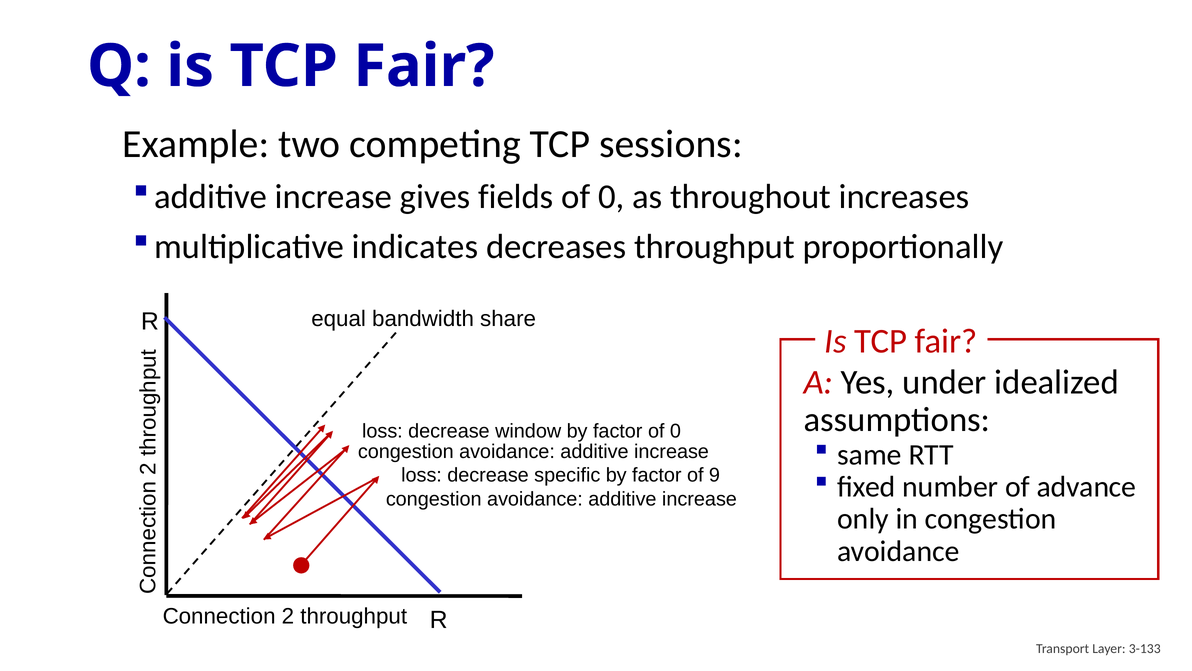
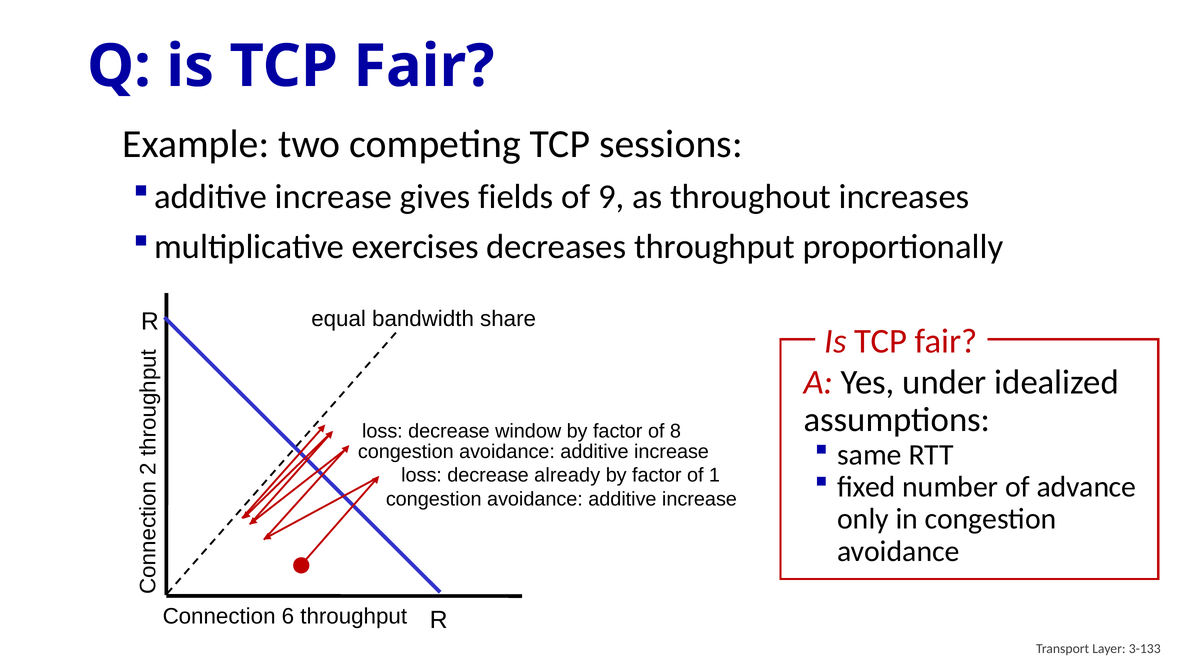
0 at (611, 197): 0 -> 9
indicates: indicates -> exercises
factor of 0: 0 -> 8
specific: specific -> already
9: 9 -> 1
Connection 2: 2 -> 6
